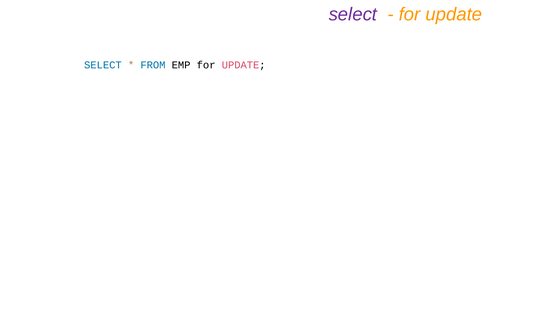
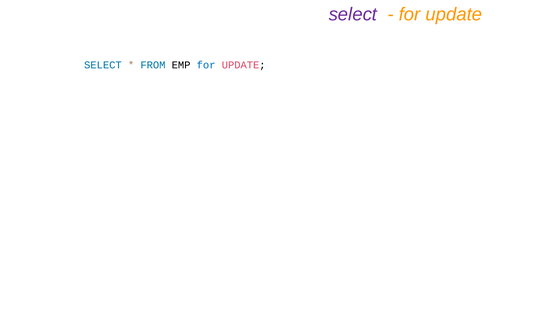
for at (206, 65) colour: black -> blue
